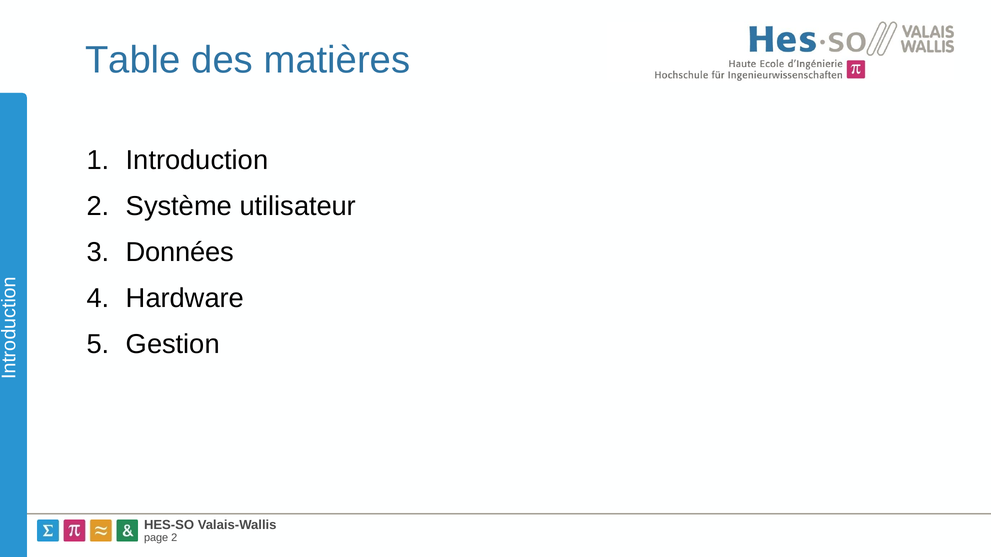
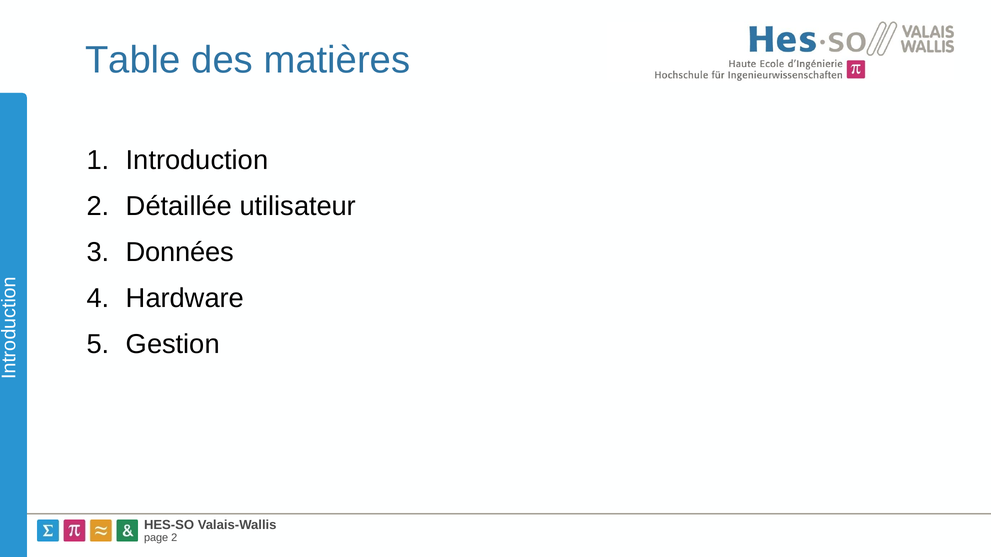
Système: Système -> Détaillée
